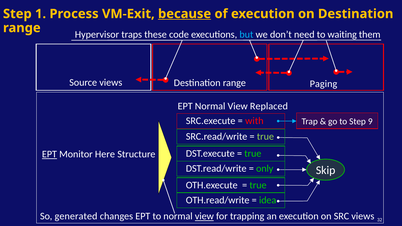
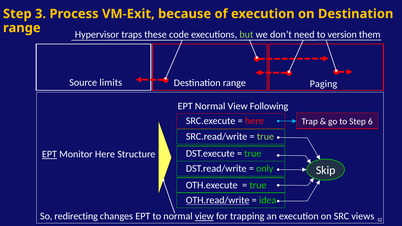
1: 1 -> 3
because underline: present -> none
but colour: light blue -> light green
waiting: waiting -> version
Source views: views -> limits
Replaced: Replaced -> Following
with at (254, 121): with -> here
9: 9 -> 6
OTH.read/write underline: none -> present
generated: generated -> redirecting
